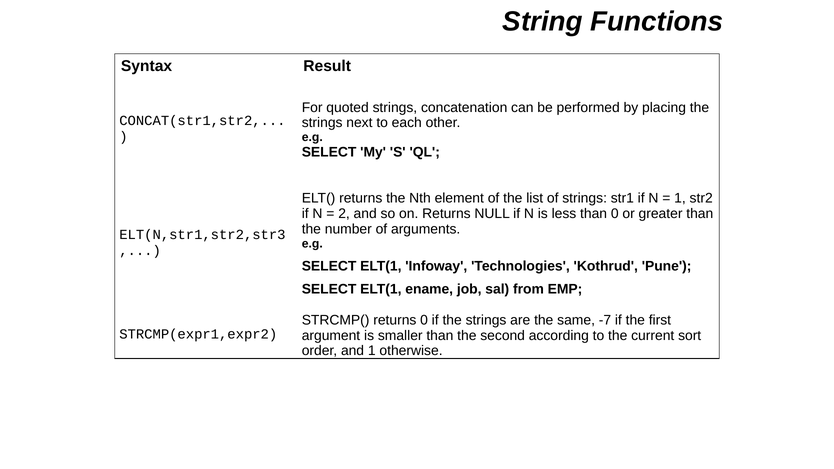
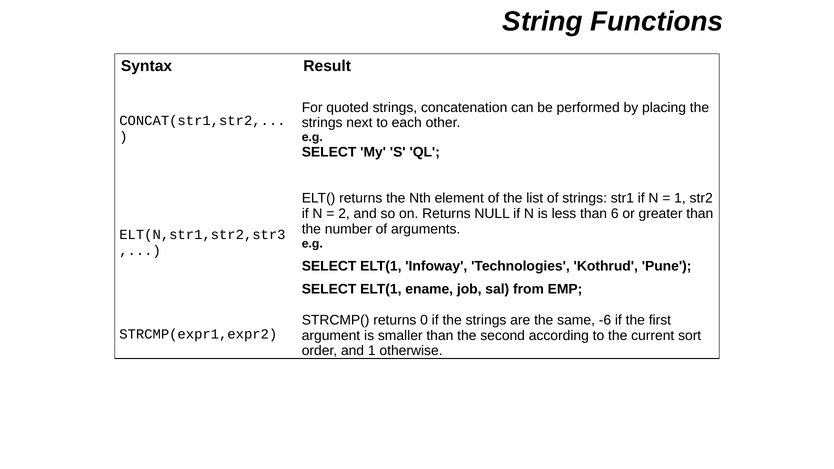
than 0: 0 -> 6
-7: -7 -> -6
